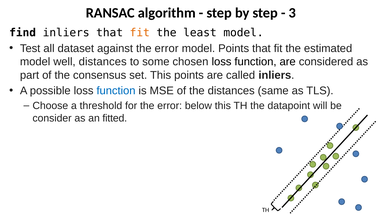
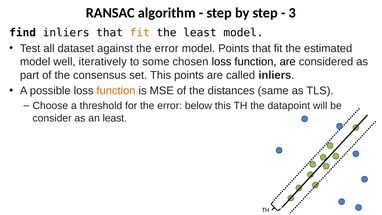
well distances: distances -> iteratively
function at (116, 91) colour: blue -> orange
an fitted: fitted -> least
